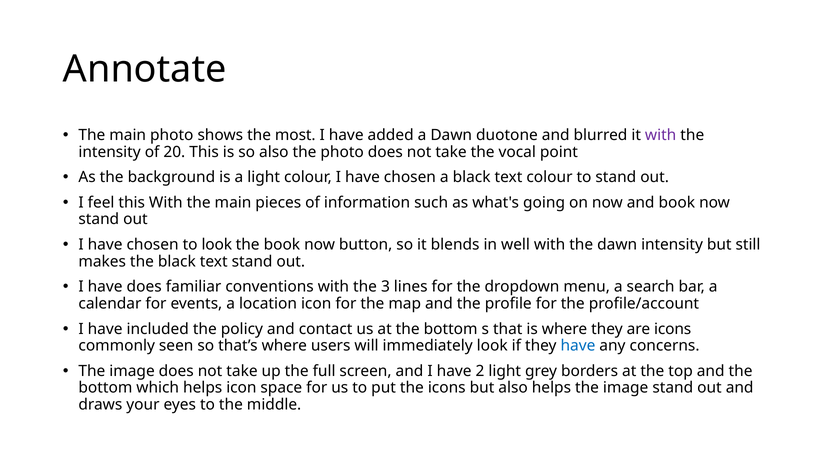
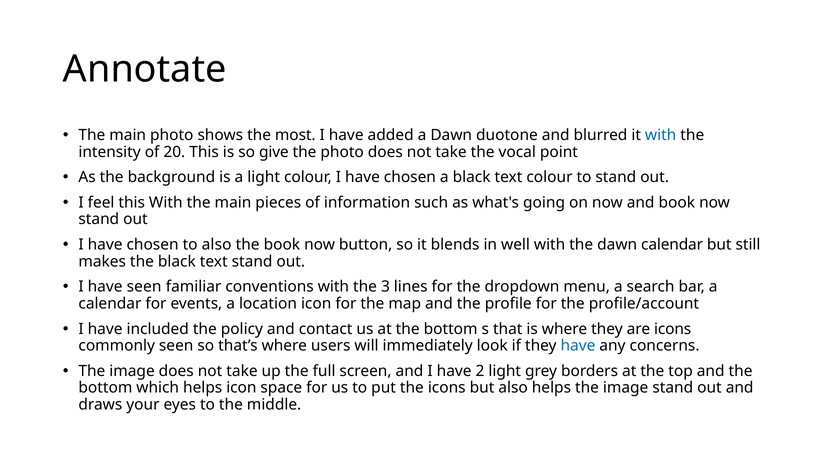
with at (661, 135) colour: purple -> blue
so also: also -> give
to look: look -> also
dawn intensity: intensity -> calendar
have does: does -> seen
